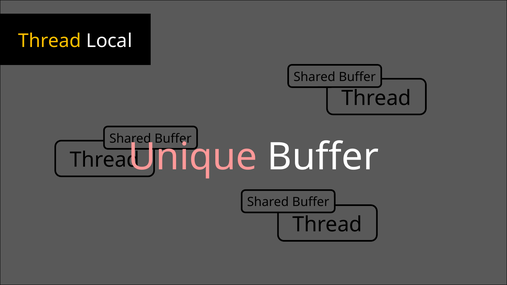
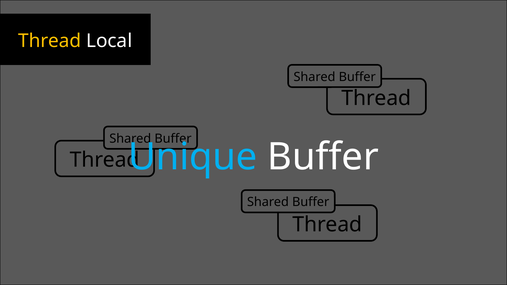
Unique colour: pink -> light blue
